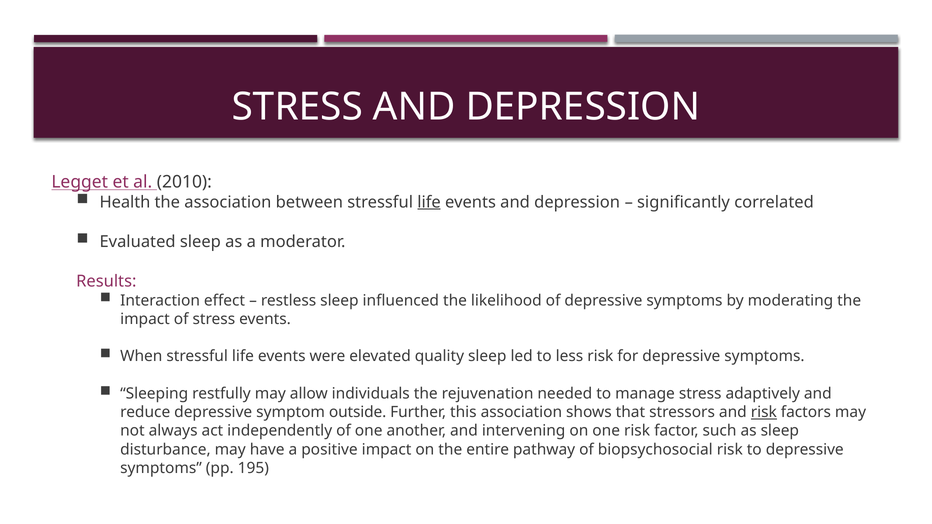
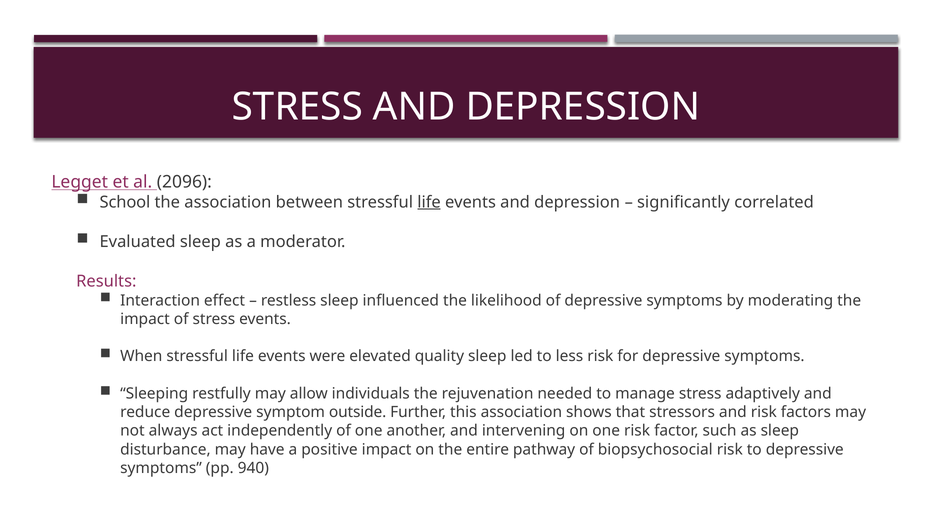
2010: 2010 -> 2096
Health: Health -> School
risk at (764, 412) underline: present -> none
195: 195 -> 940
